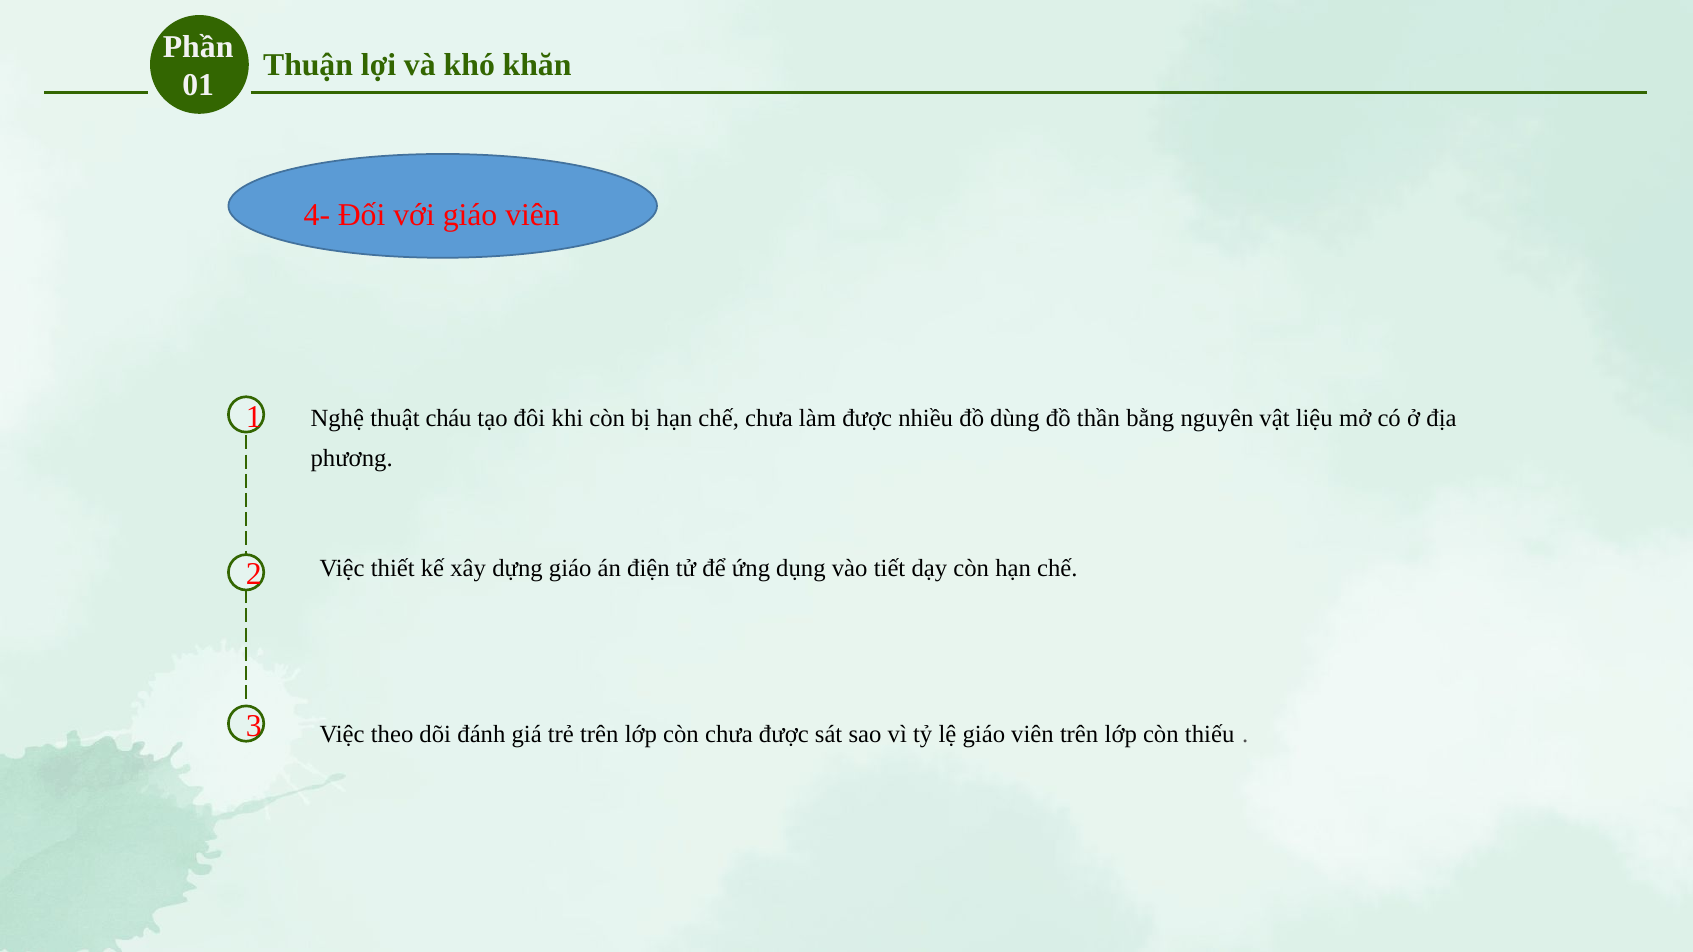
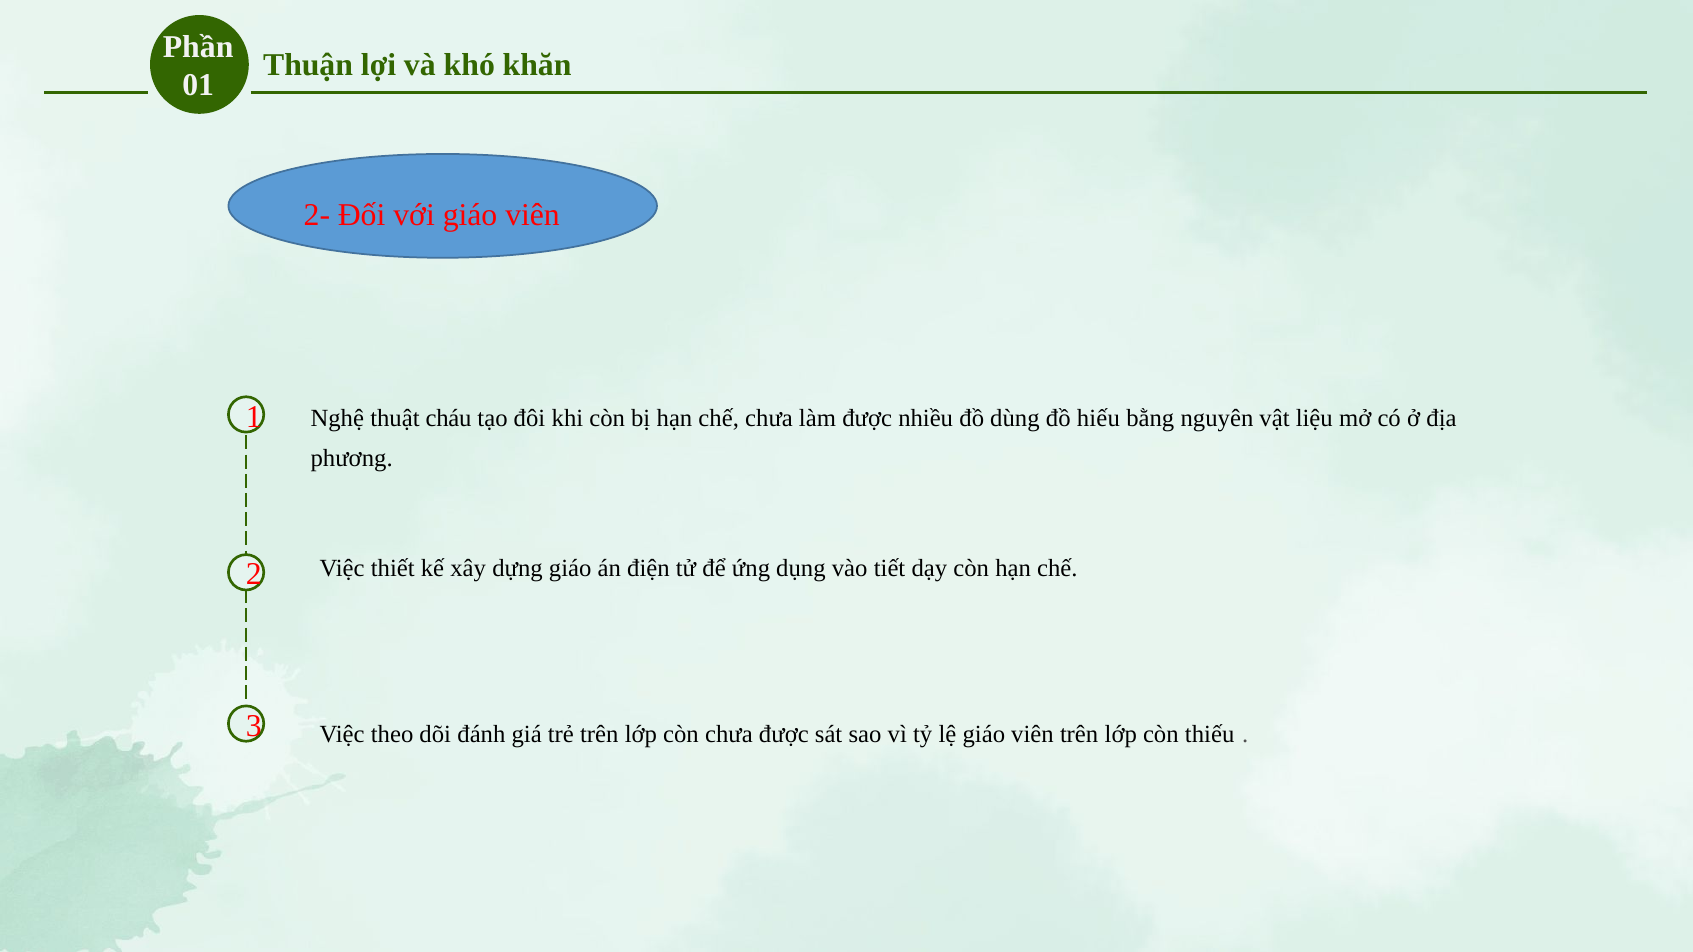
4-: 4- -> 2-
thần: thần -> hiếu
